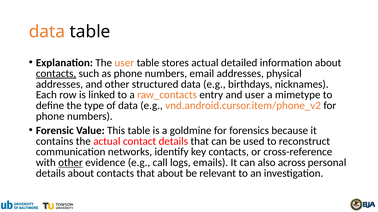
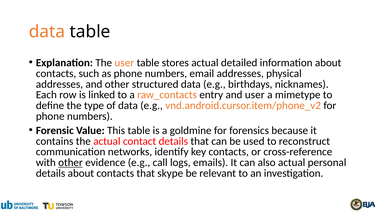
contacts at (56, 74) underline: present -> none
also across: across -> actual
that about: about -> skype
